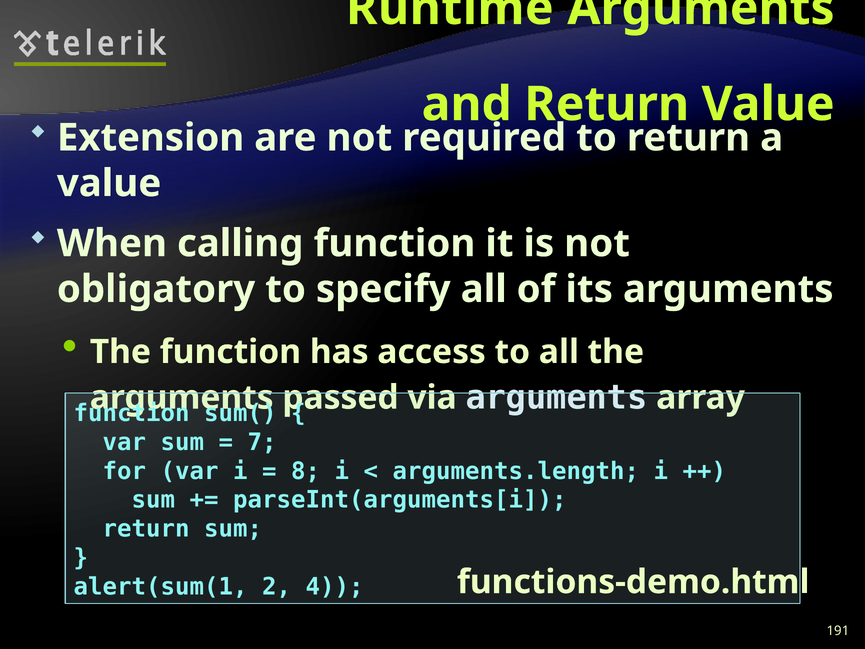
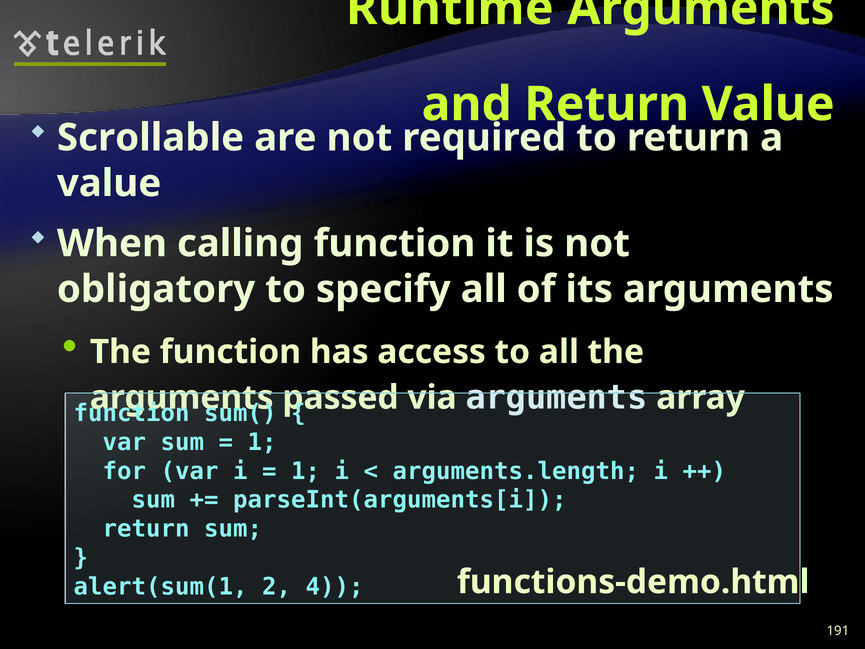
Extension: Extension -> Scrollable
7 at (262, 442): 7 -> 1
8 at (306, 471): 8 -> 1
